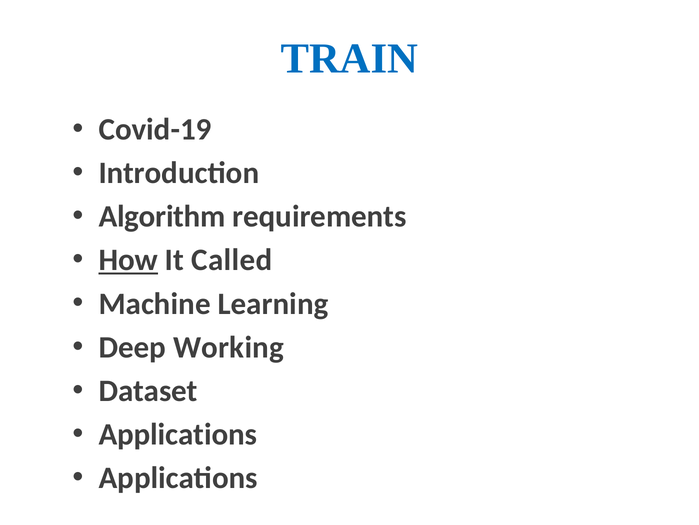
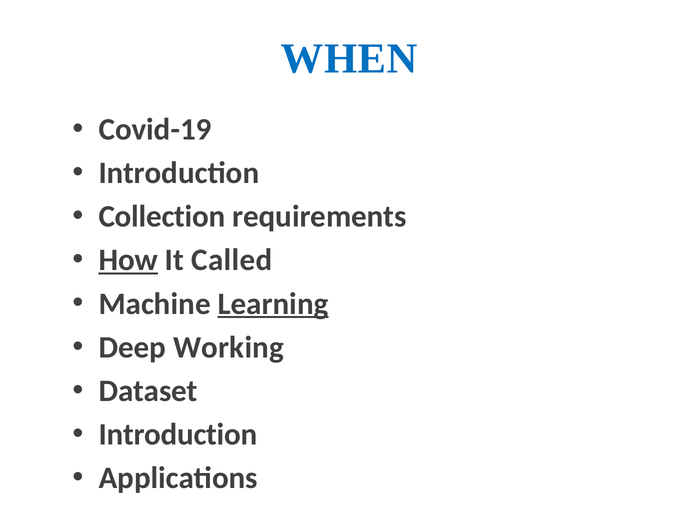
TRAIN: TRAIN -> WHEN
Algorithm: Algorithm -> Collection
Learning underline: none -> present
Applications at (178, 434): Applications -> Introduction
